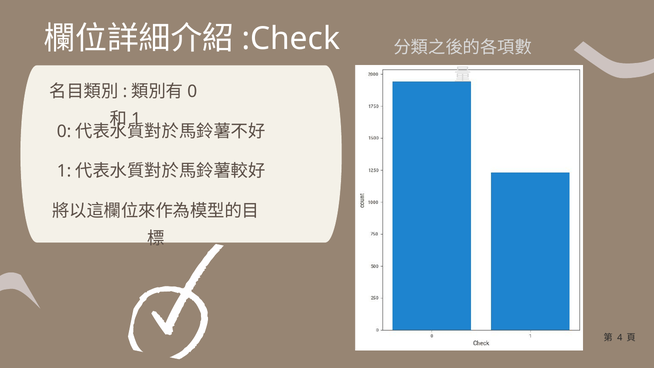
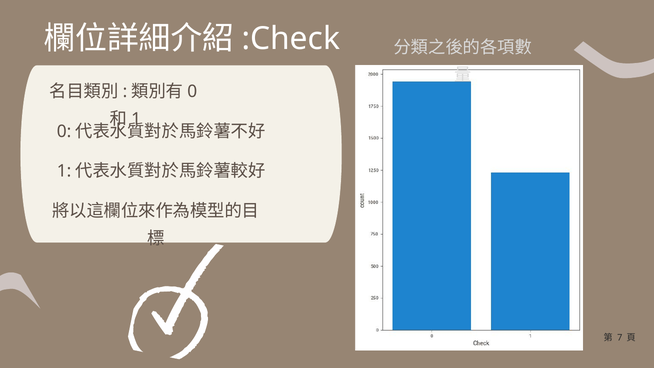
4: 4 -> 7
